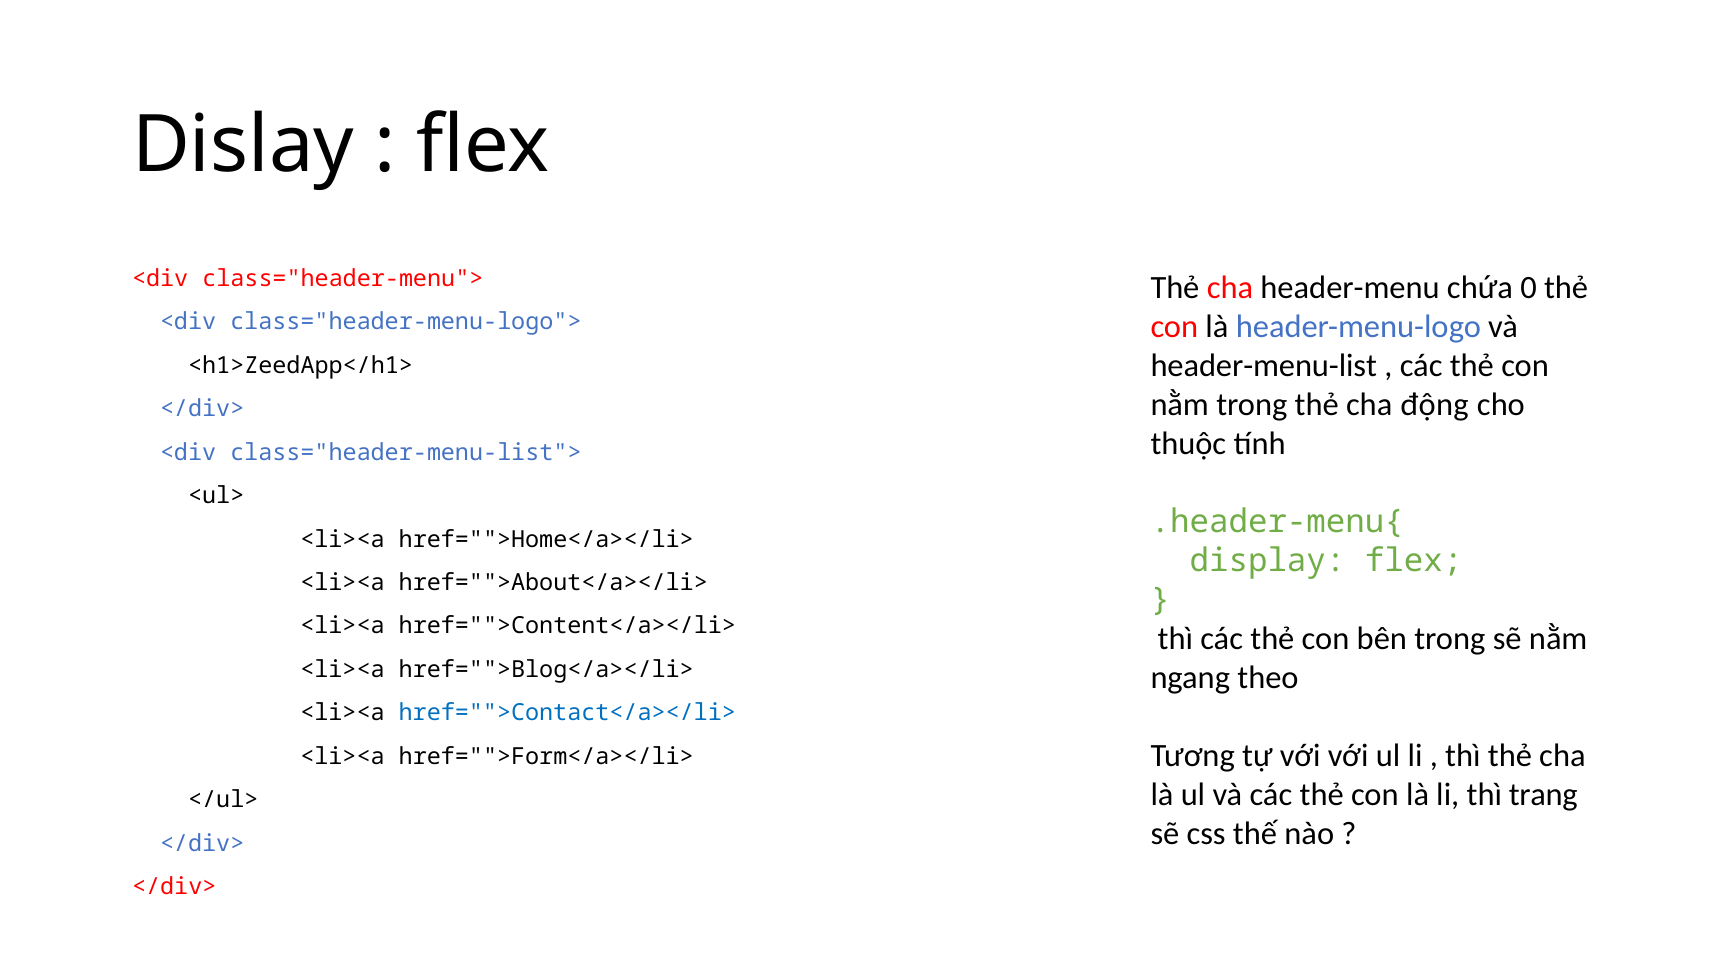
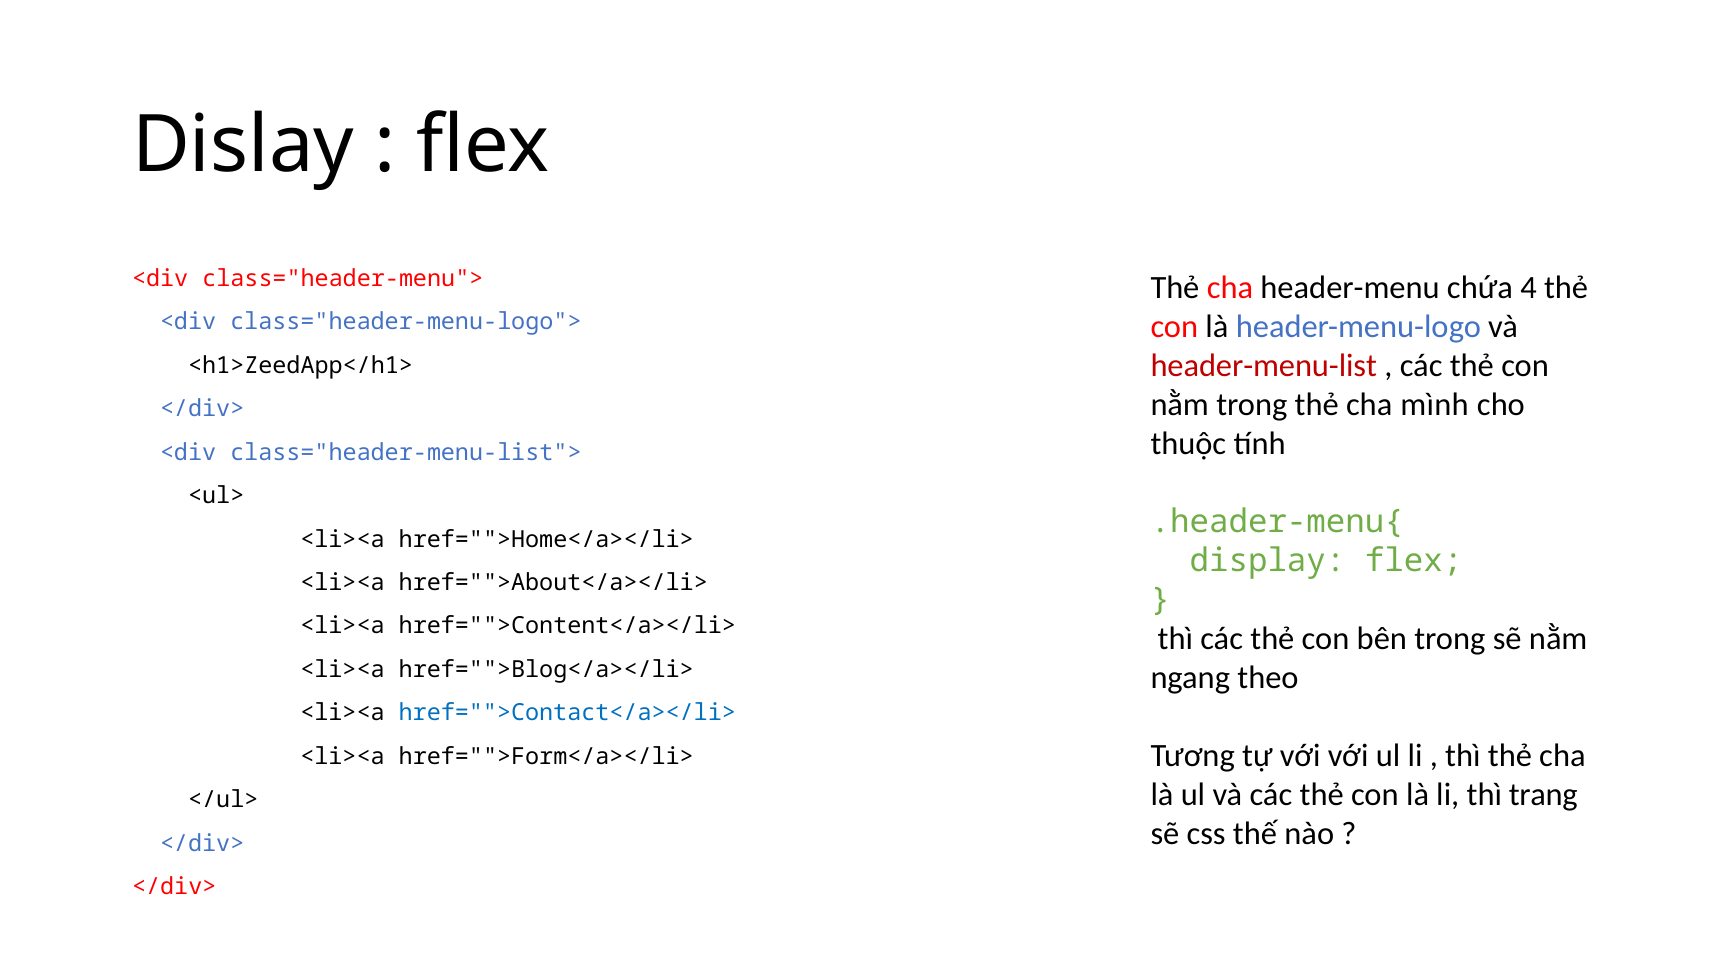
0: 0 -> 4
header-menu-list colour: black -> red
động: động -> mình
